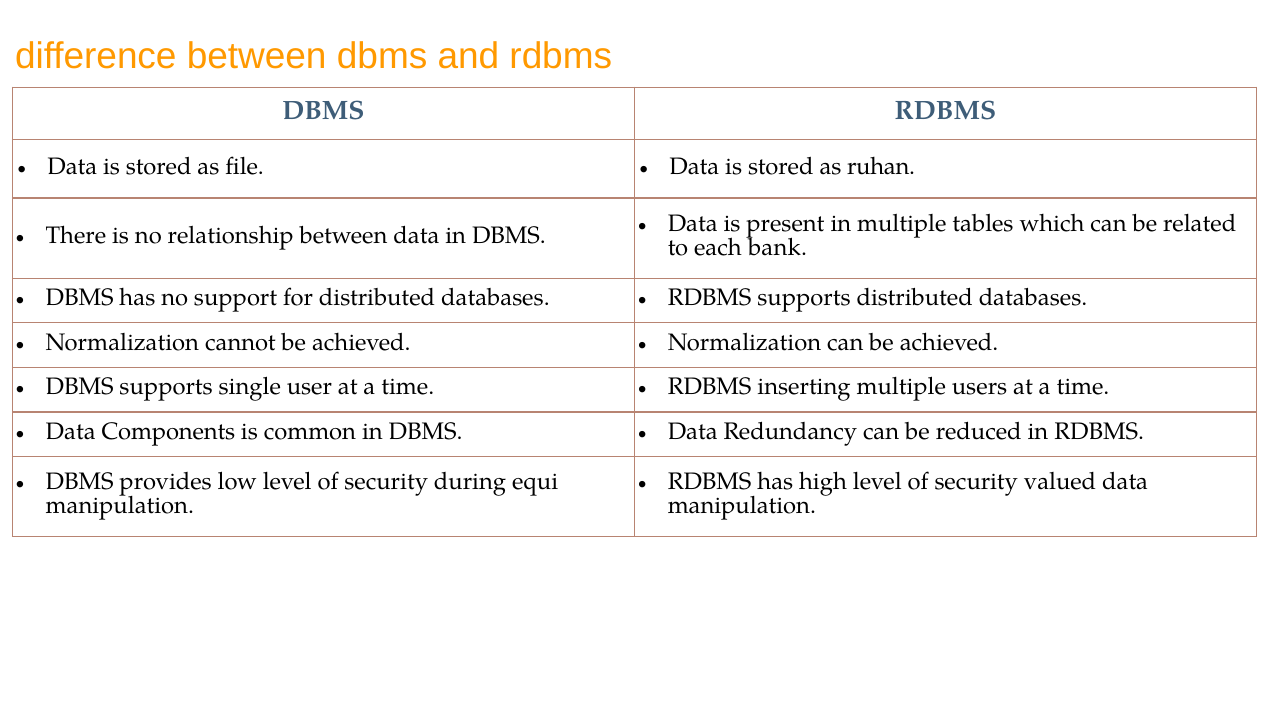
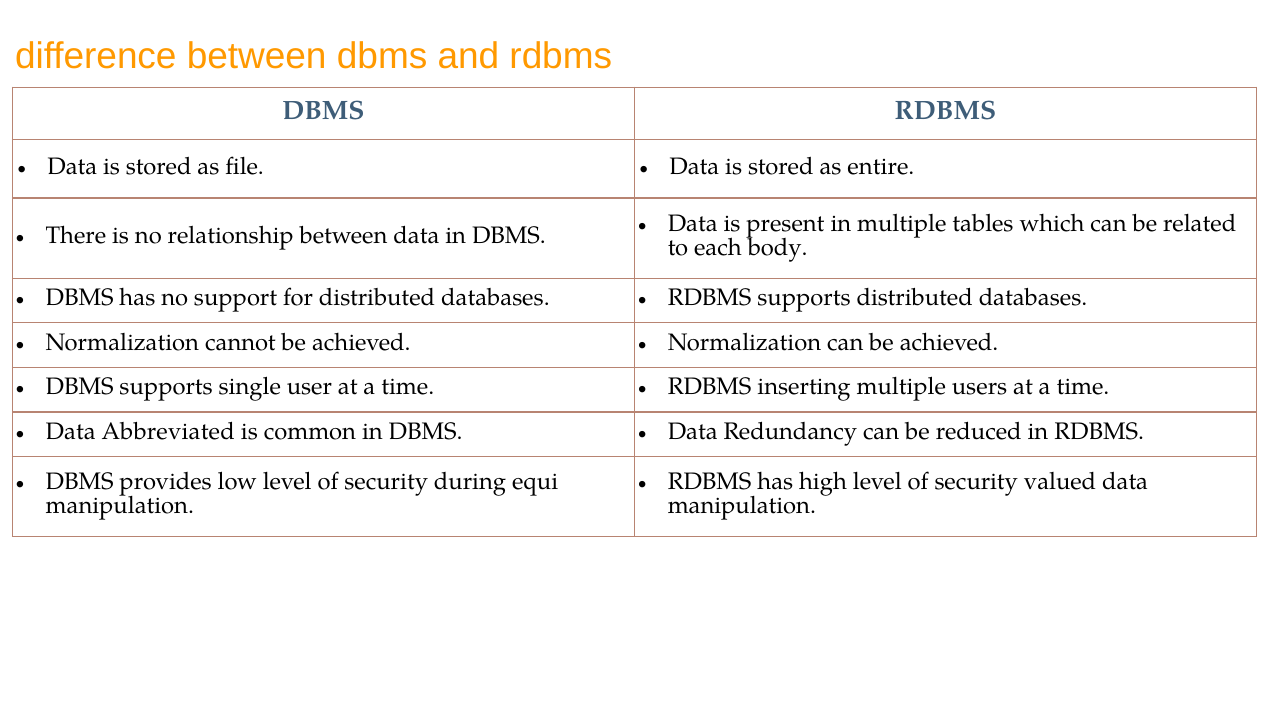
ruhan: ruhan -> entire
bank: bank -> body
Components: Components -> Abbreviated
